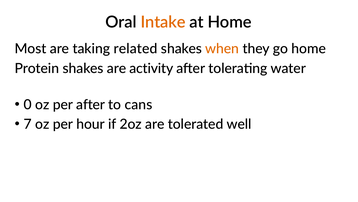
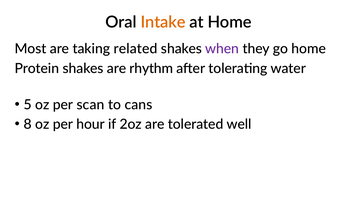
when colour: orange -> purple
activity: activity -> rhythm
0: 0 -> 5
per after: after -> scan
7: 7 -> 8
